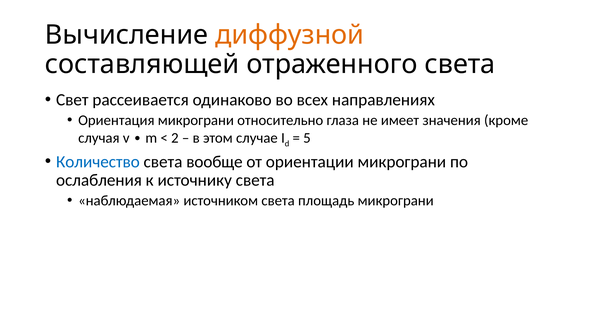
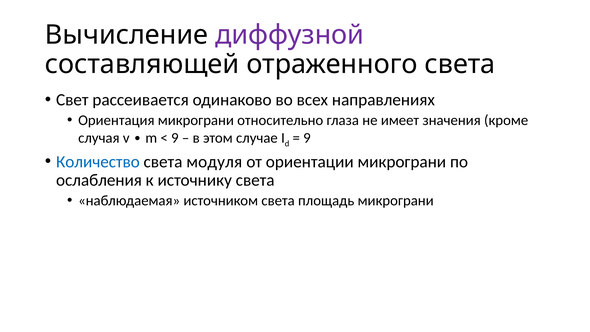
диффузной colour: orange -> purple
5 at (307, 138): 5 -> 9
2 at (175, 138): 2 -> 9
вообще: вообще -> модуля
